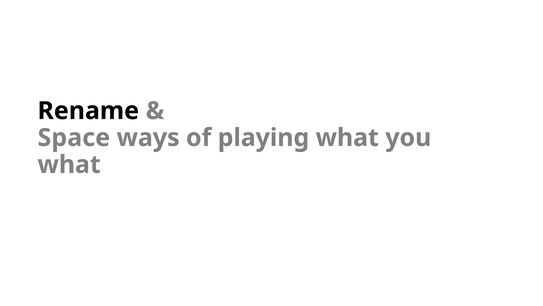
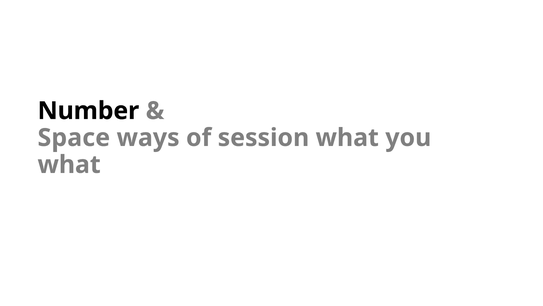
Rename: Rename -> Number
playing: playing -> session
